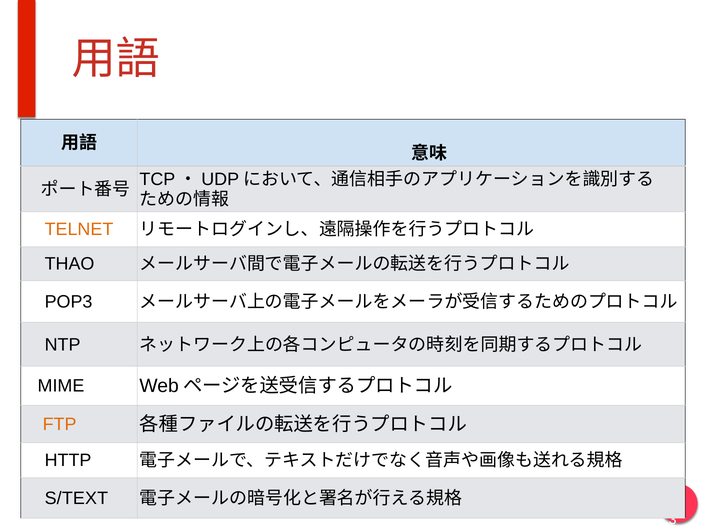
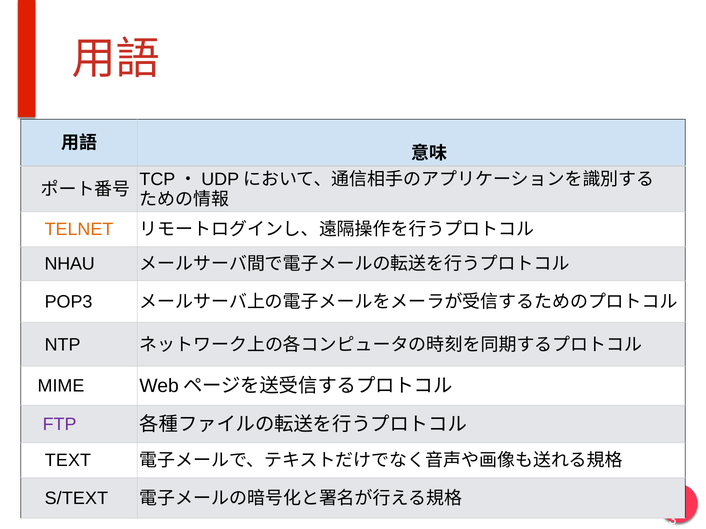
THAO: THAO -> NHAU
FTP colour: orange -> purple
HTTP: HTTP -> TEXT
